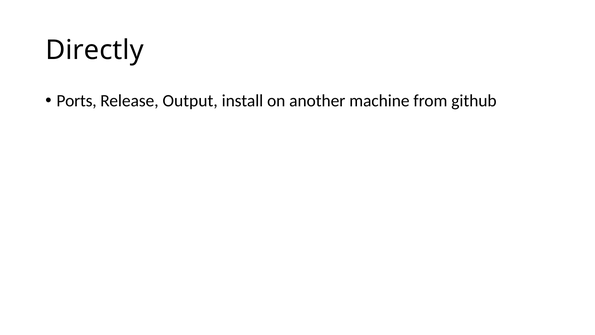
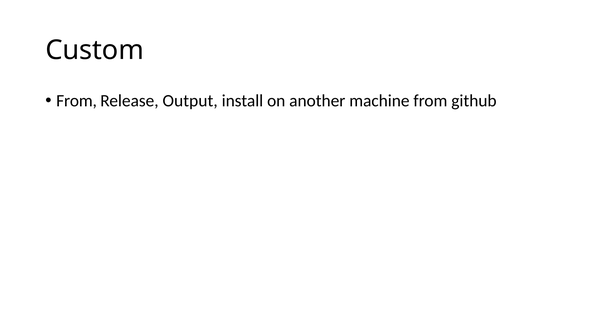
Directly: Directly -> Custom
Ports at (77, 101): Ports -> From
